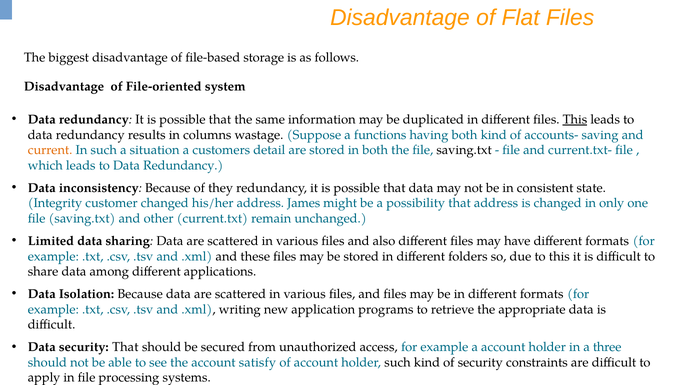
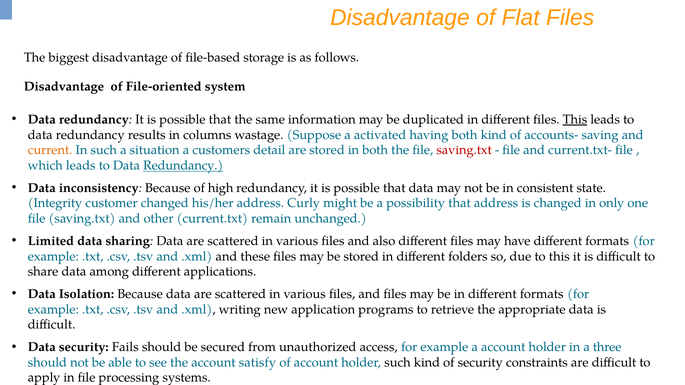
functions: functions -> activated
saving.txt at (464, 150) colour: black -> red
Redundancy at (183, 166) underline: none -> present
they: they -> high
James: James -> Curly
security That: That -> Fails
